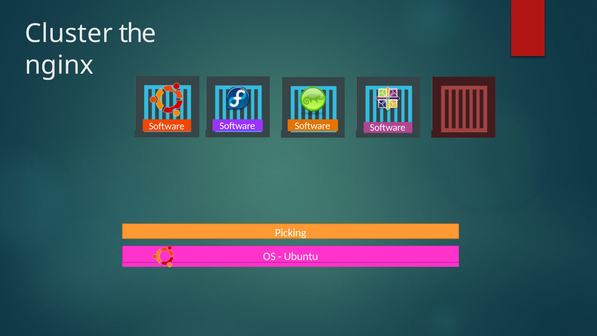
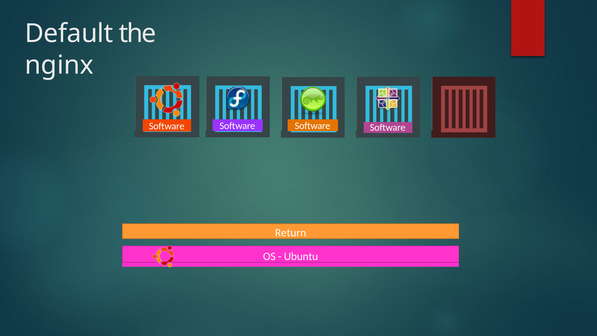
Cluster: Cluster -> Default
Picking: Picking -> Return
